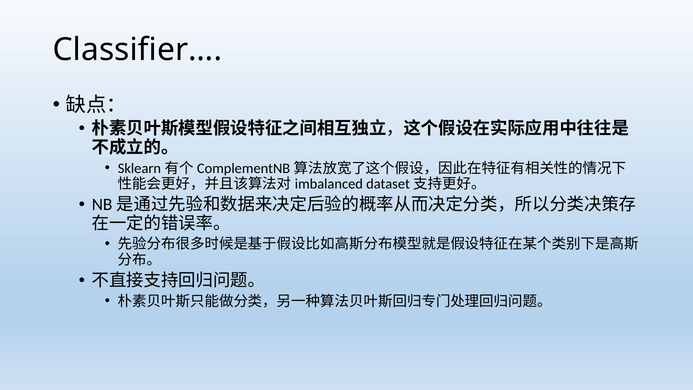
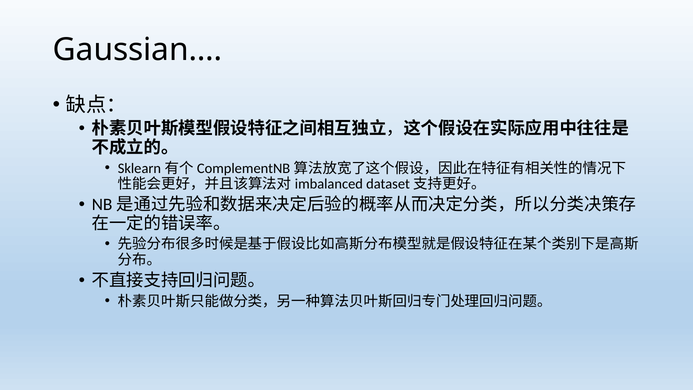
Classifier…: Classifier… -> Gaussian…
